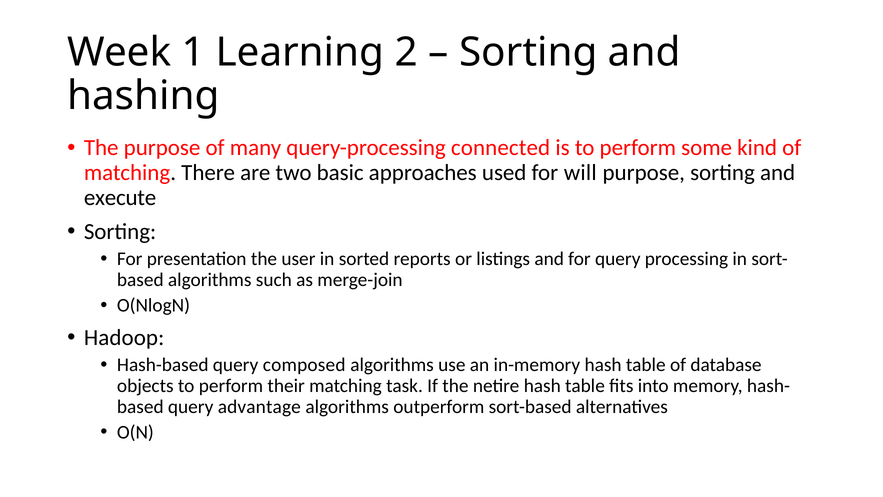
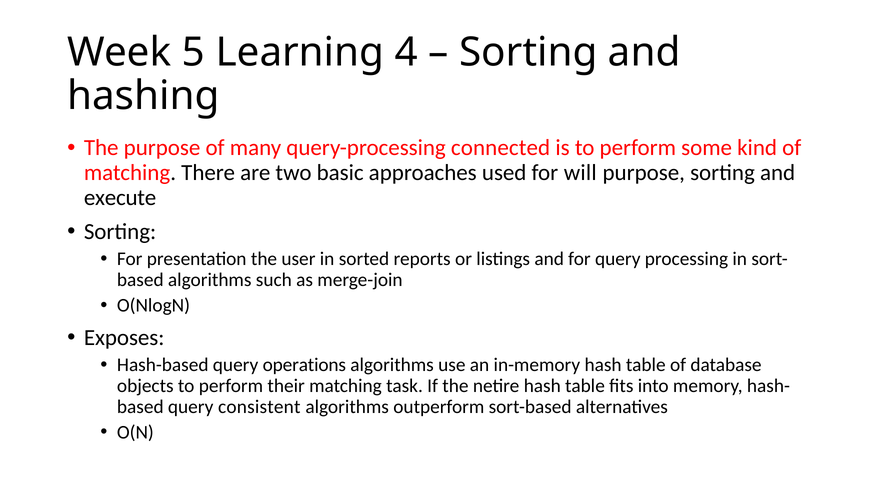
1: 1 -> 5
2: 2 -> 4
Hadoop: Hadoop -> Exposes
composed: composed -> operations
advantage: advantage -> consistent
